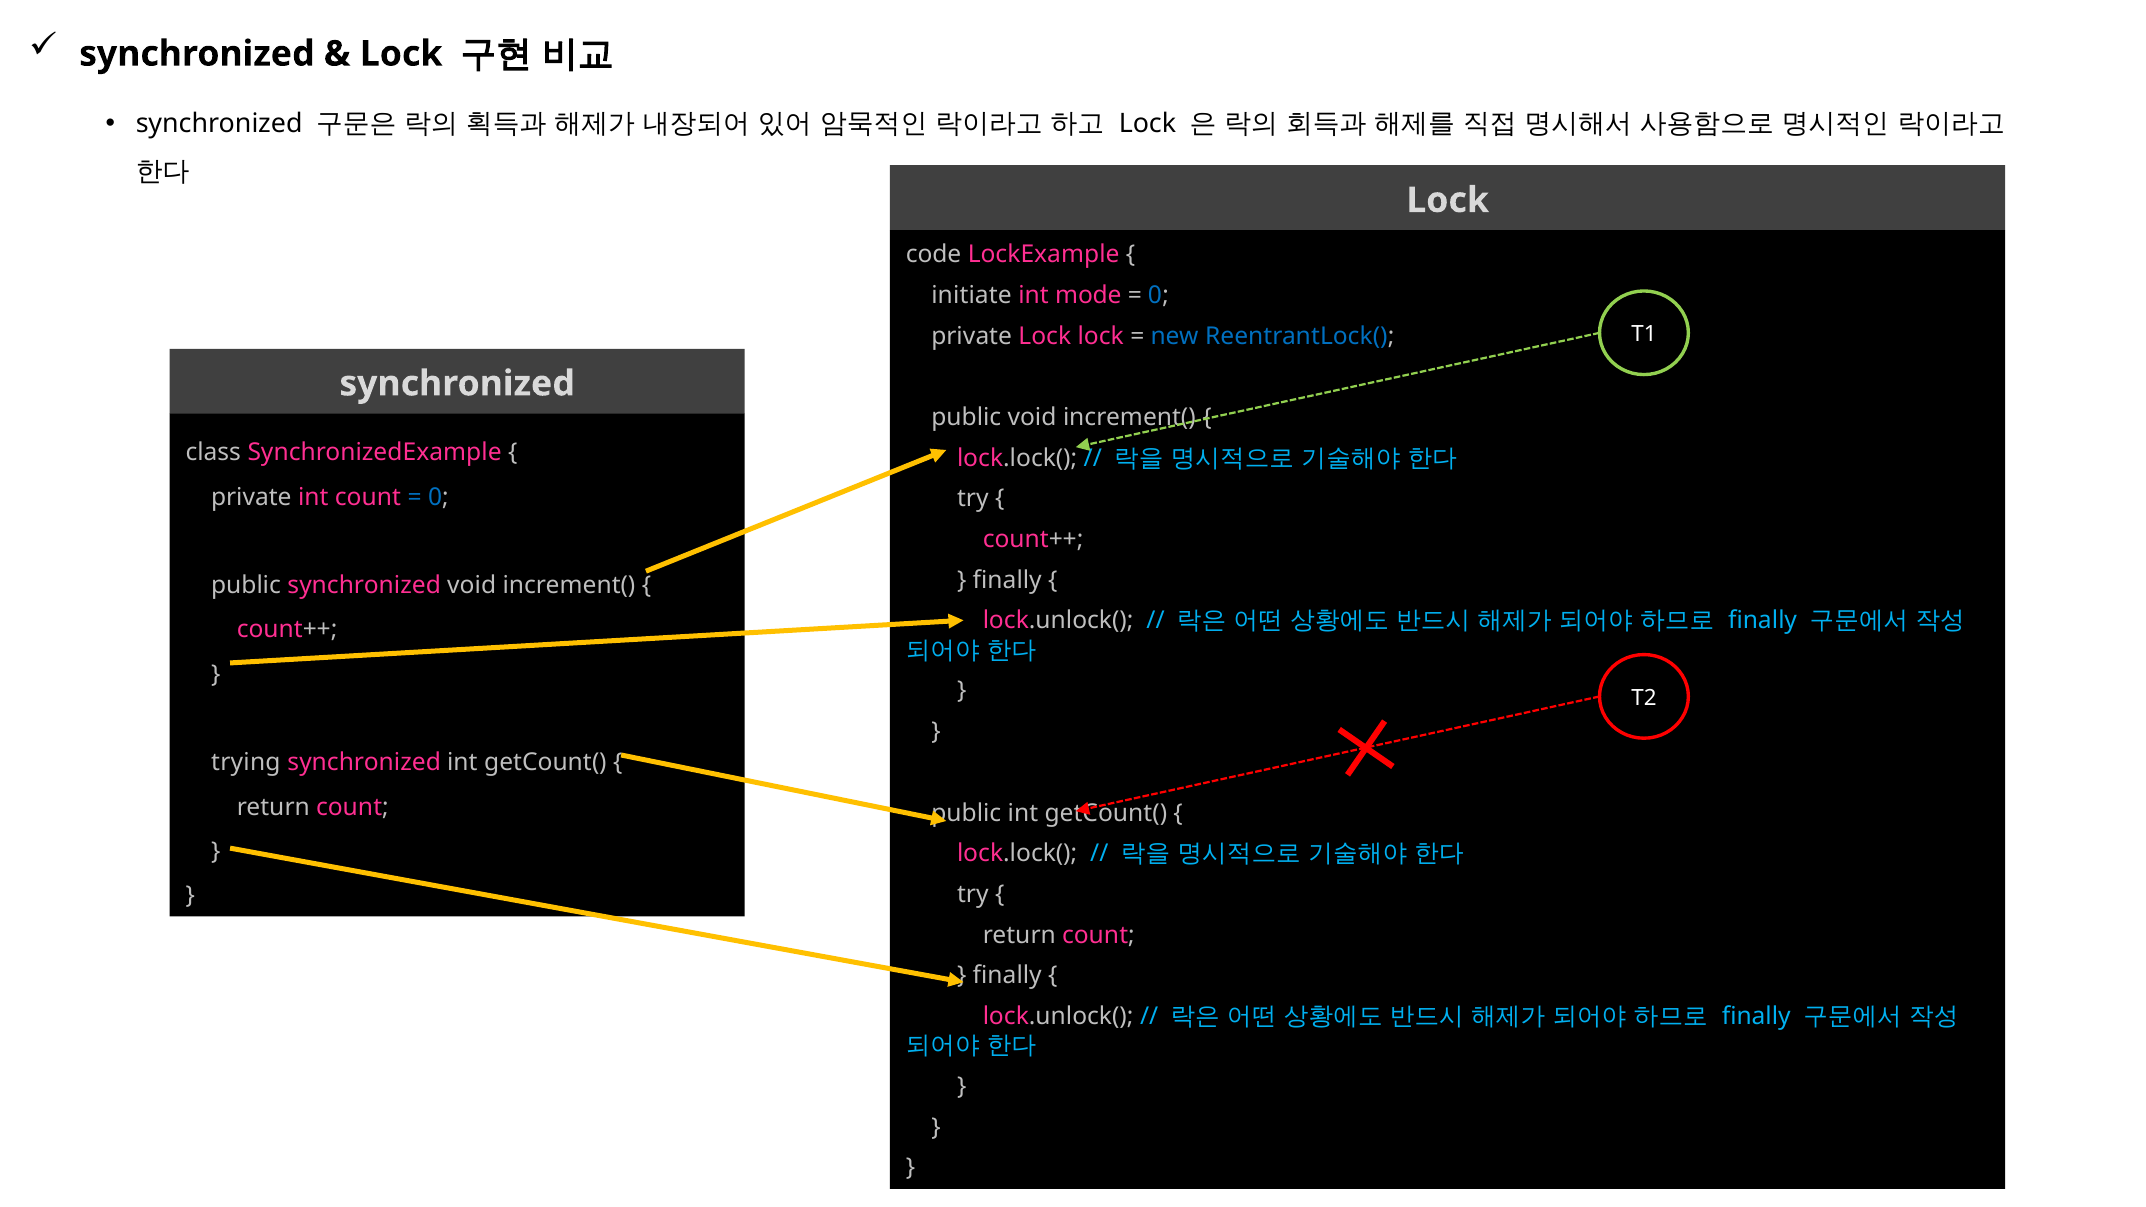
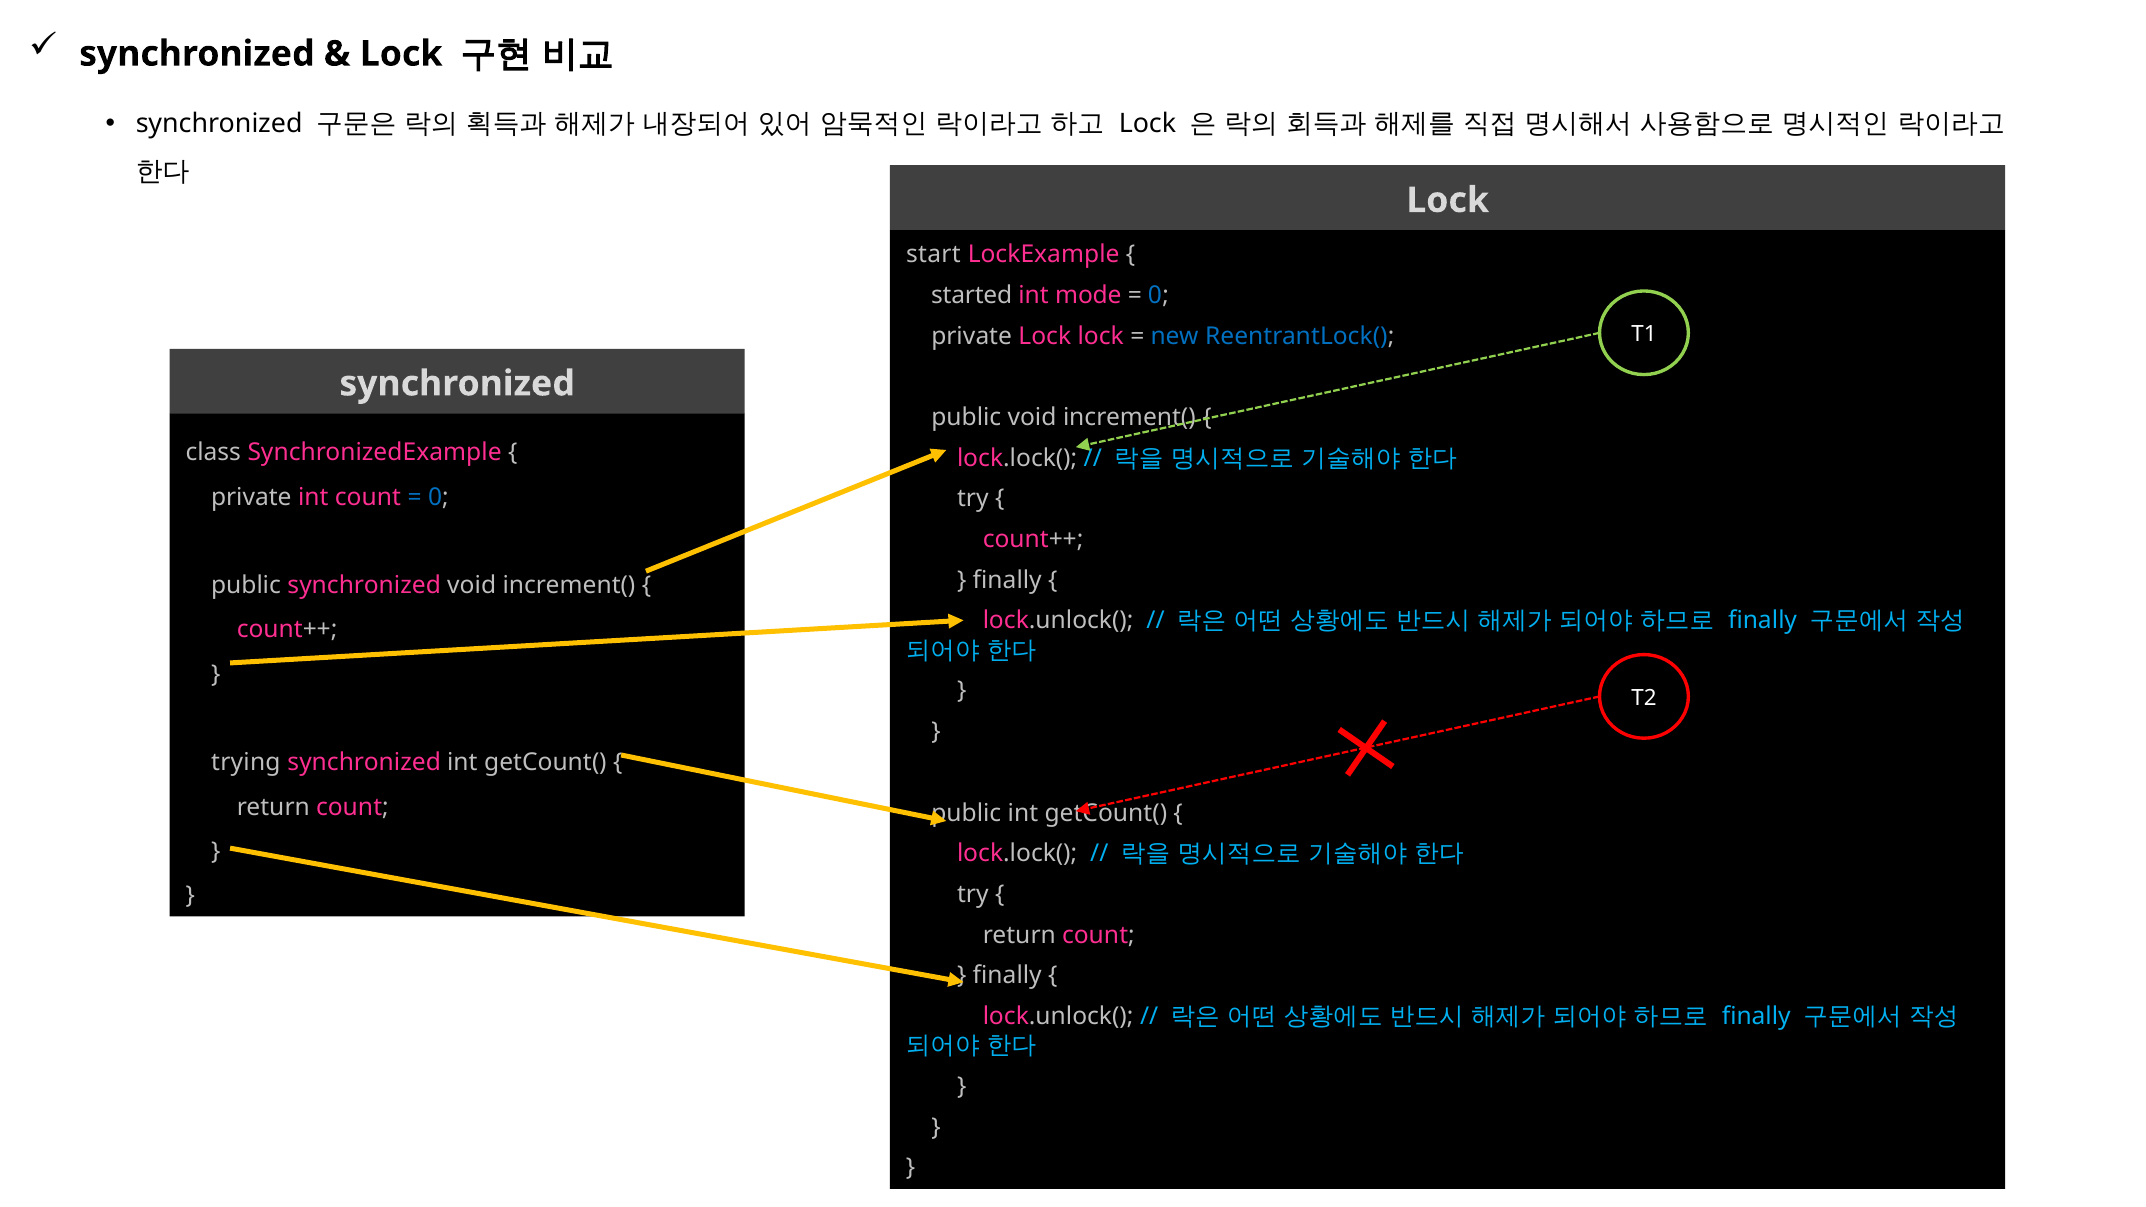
code: code -> start
initiate: initiate -> started
